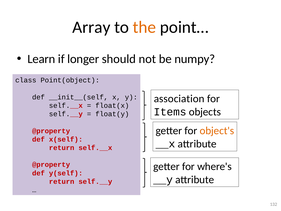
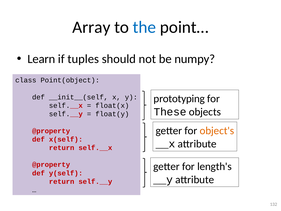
the colour: orange -> blue
longer: longer -> tuples
association: association -> prototyping
Items: Items -> These
where's: where's -> length's
